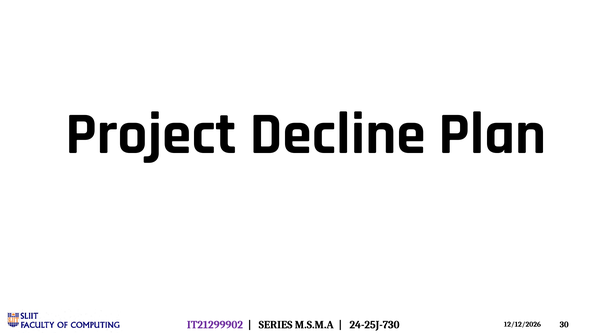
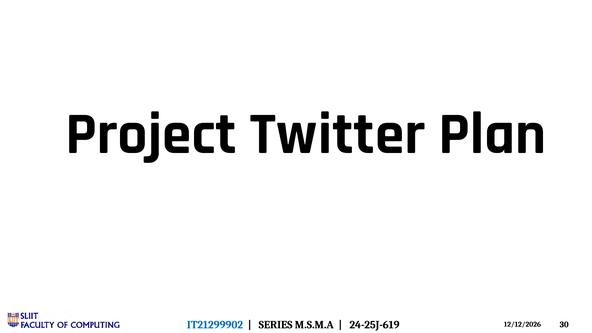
Decline: Decline -> Twitter
IT21299902 colour: purple -> blue
24-25J-730: 24-25J-730 -> 24-25J-619
